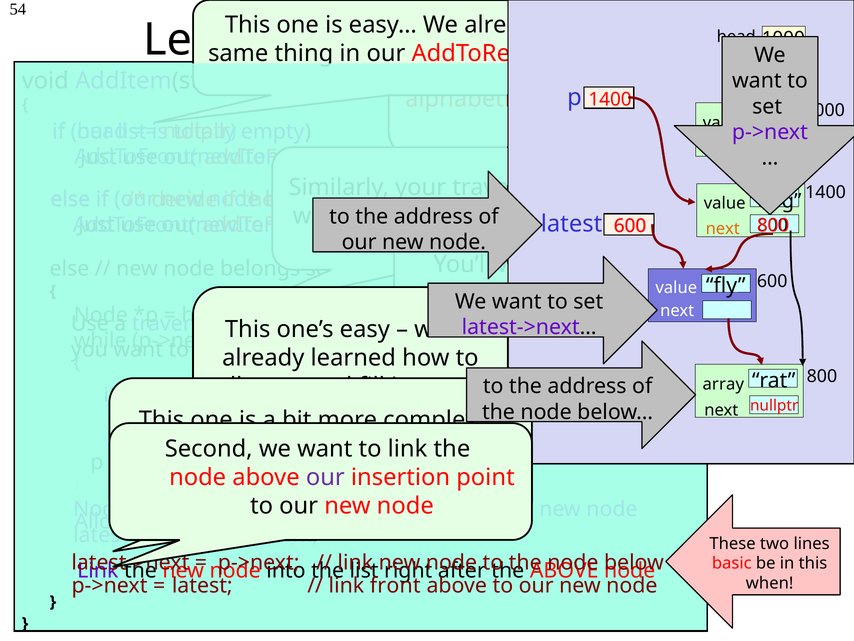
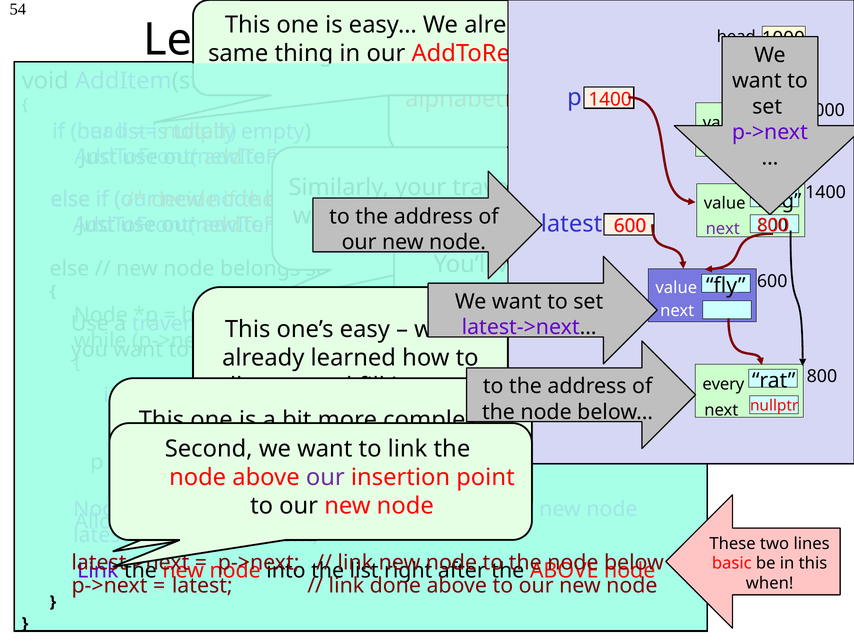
next at (723, 228) colour: orange -> purple
array: array -> every
front: front -> done
